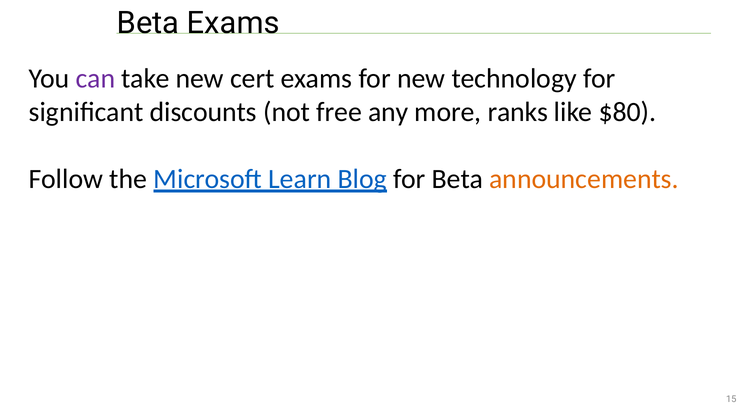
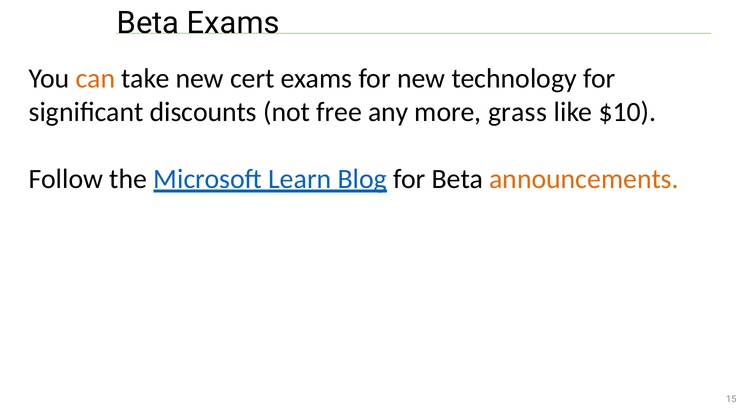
can colour: purple -> orange
ranks: ranks -> grass
$80: $80 -> $10
